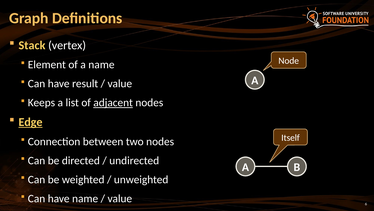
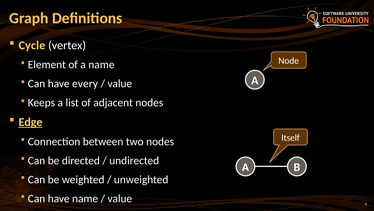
Stack: Stack -> Cycle
result: result -> every
adjacent underline: present -> none
